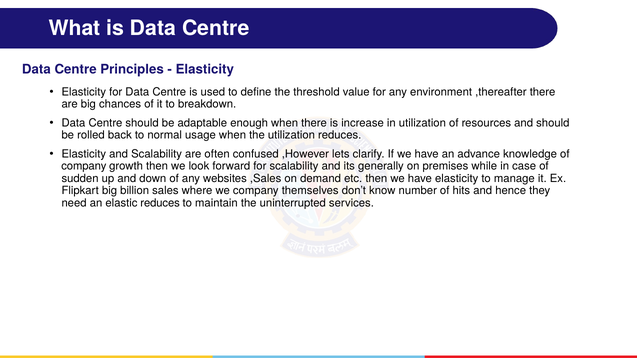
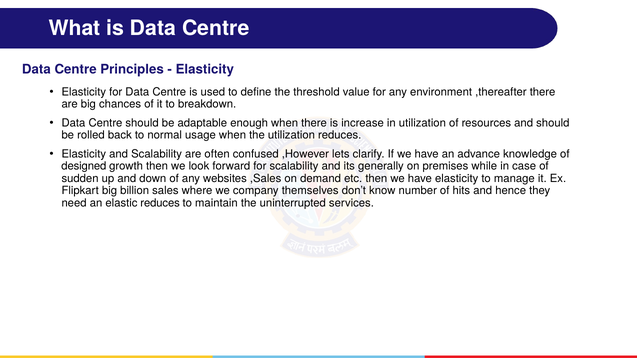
company at (84, 166): company -> designed
